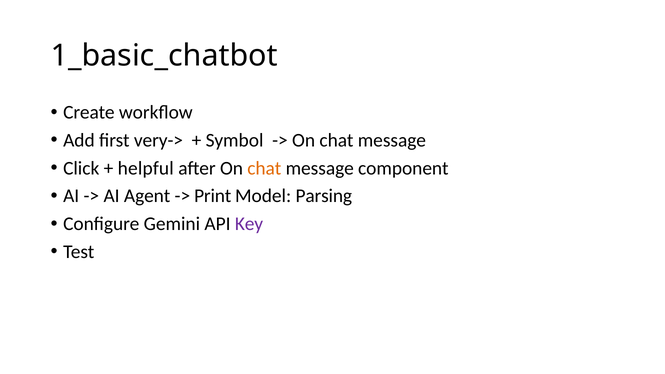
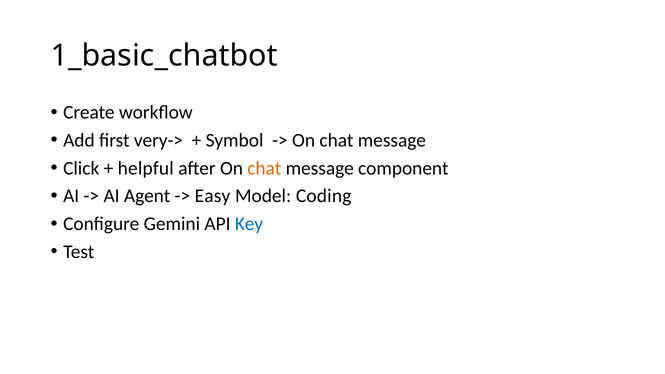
Print: Print -> Easy
Parsing: Parsing -> Coding
Key colour: purple -> blue
